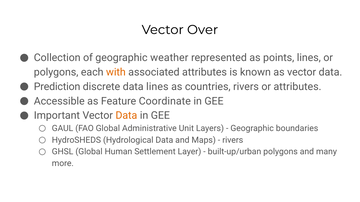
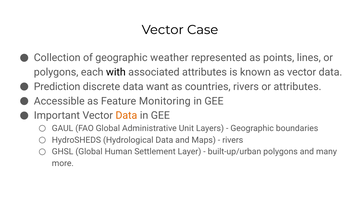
Over: Over -> Case
with colour: orange -> black
data lines: lines -> want
Coordinate: Coordinate -> Monitoring
